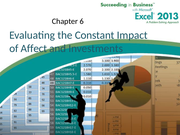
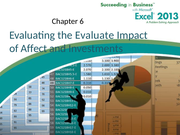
Constant: Constant -> Evaluate
